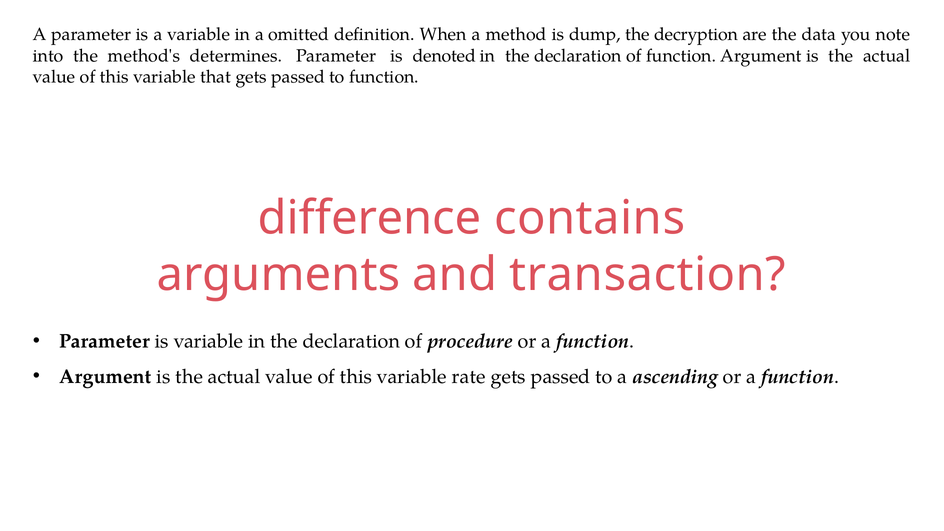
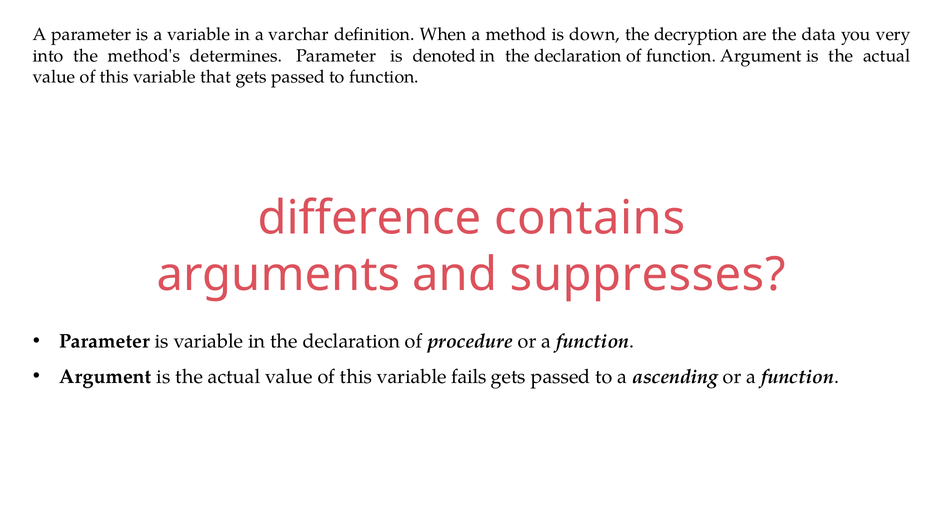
omitted: omitted -> varchar
dump: dump -> down
note: note -> very
transaction: transaction -> suppresses
rate: rate -> fails
